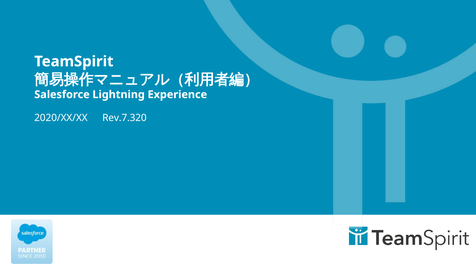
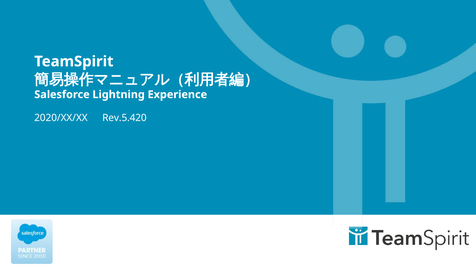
Rev.7.320: Rev.7.320 -> Rev.5.420
